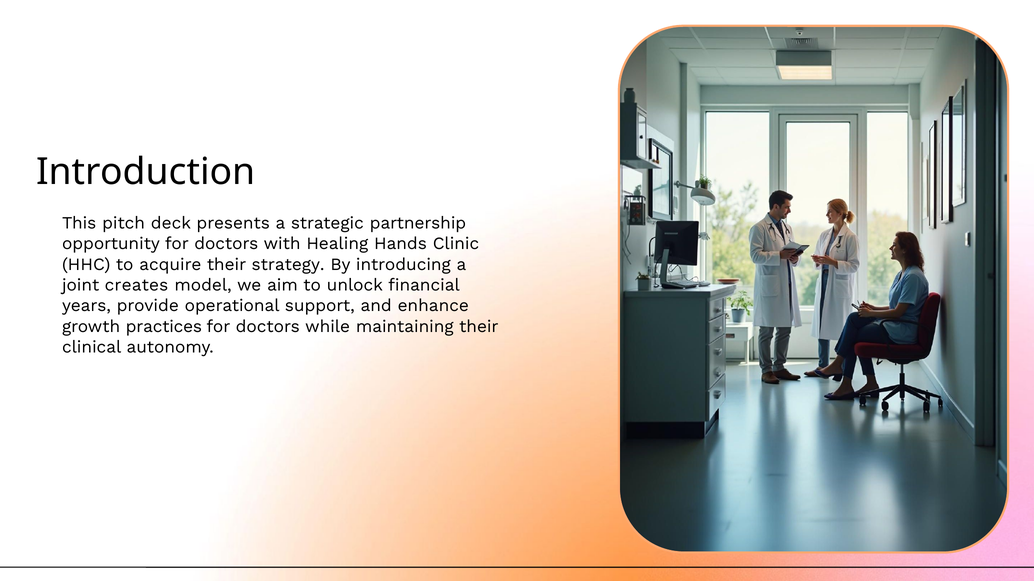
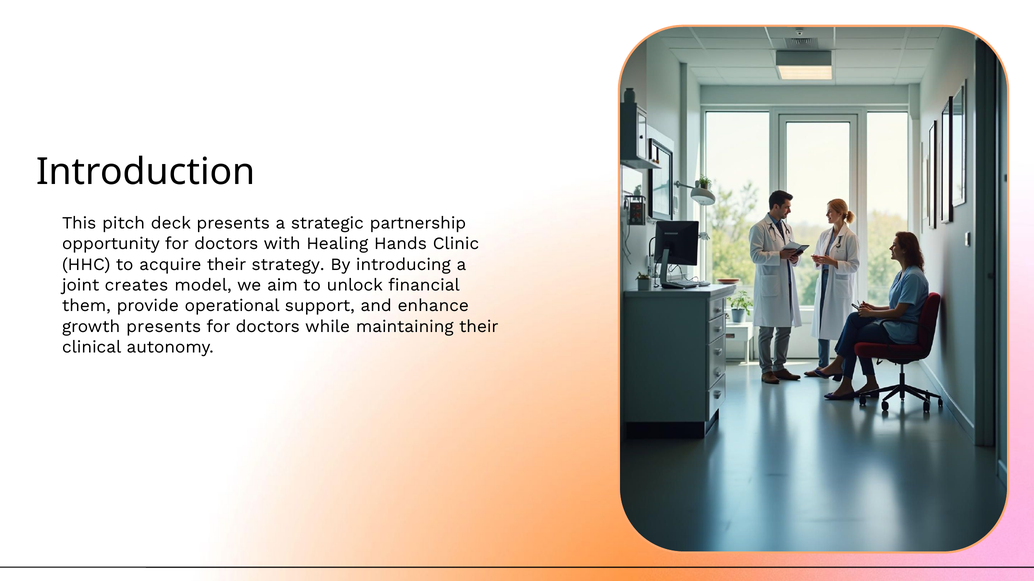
years: years -> them
growth practices: practices -> presents
